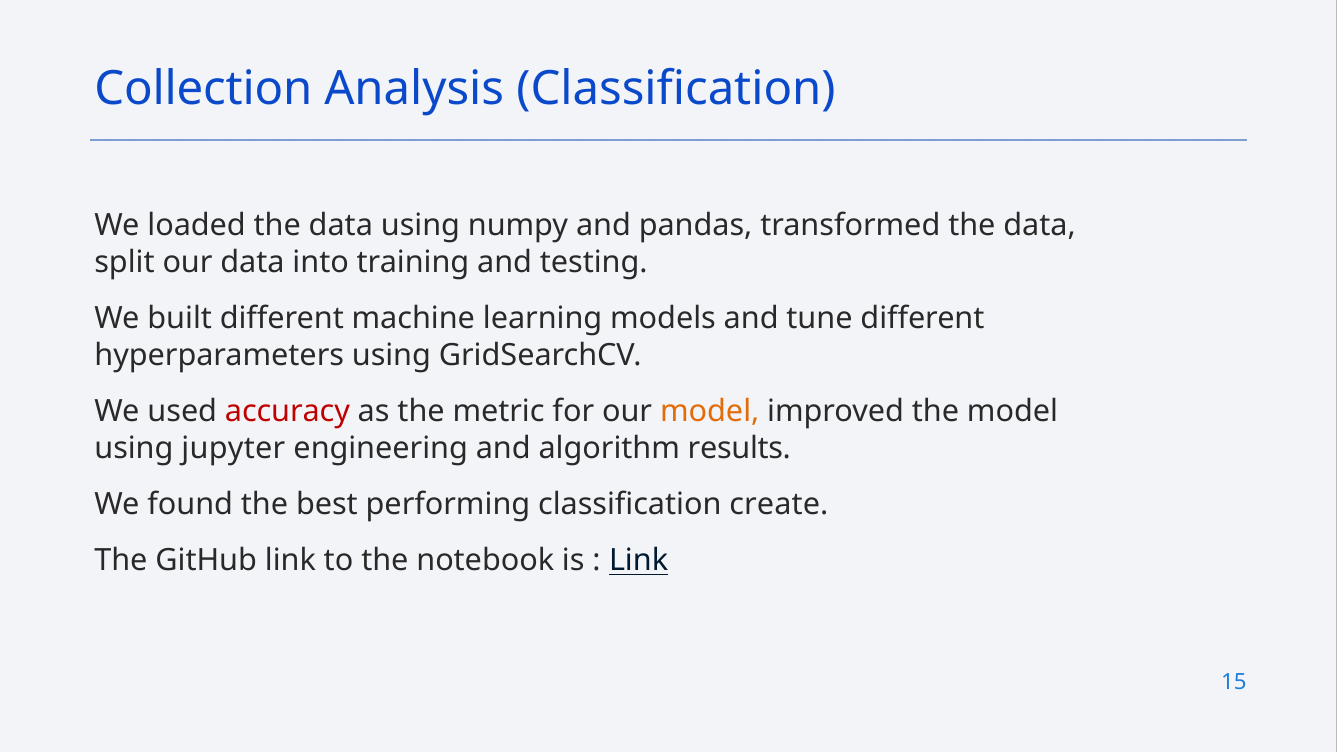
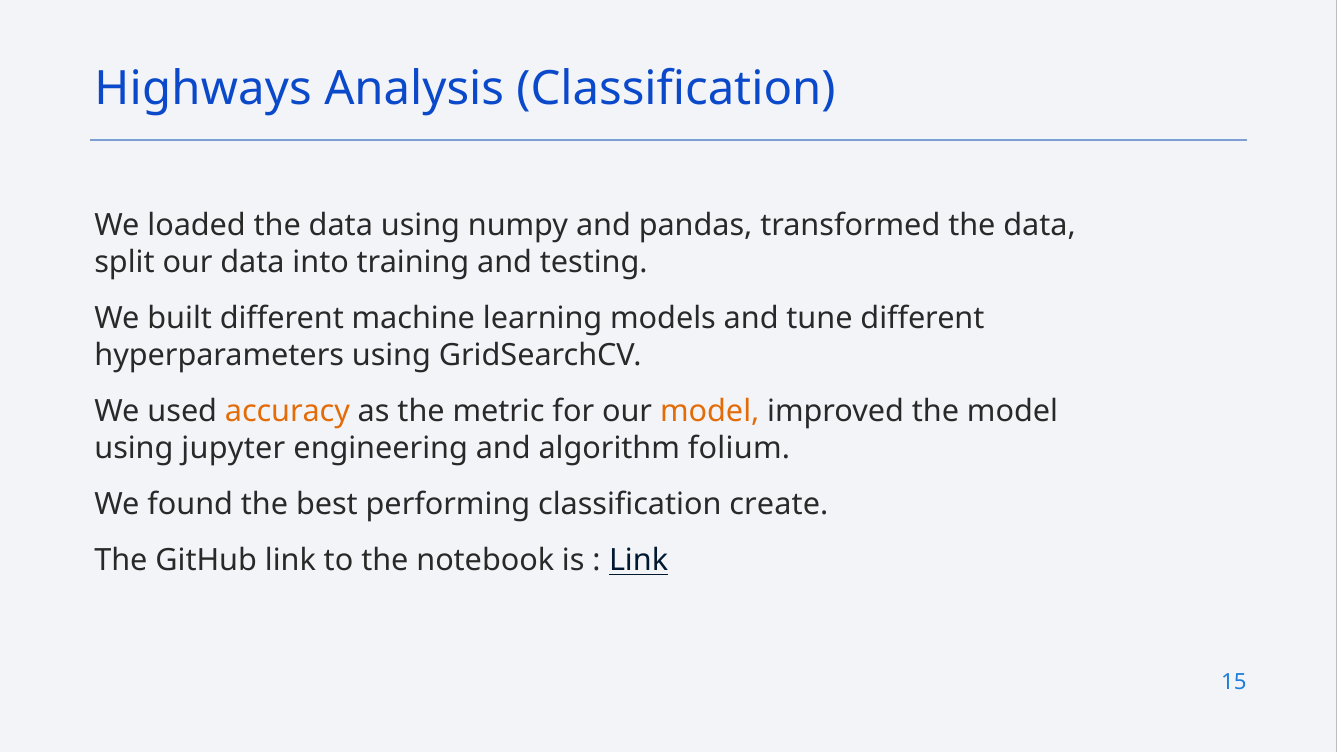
Collection: Collection -> Highways
accuracy colour: red -> orange
results: results -> folium
